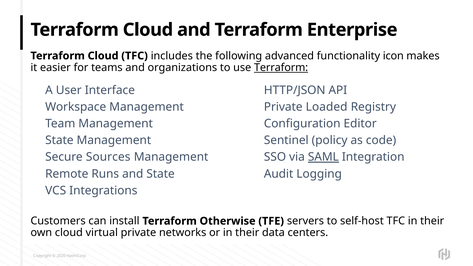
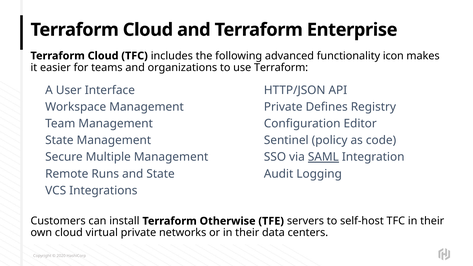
Terraform at (281, 68) underline: present -> none
Loaded: Loaded -> Defines
Sources: Sources -> Multiple
